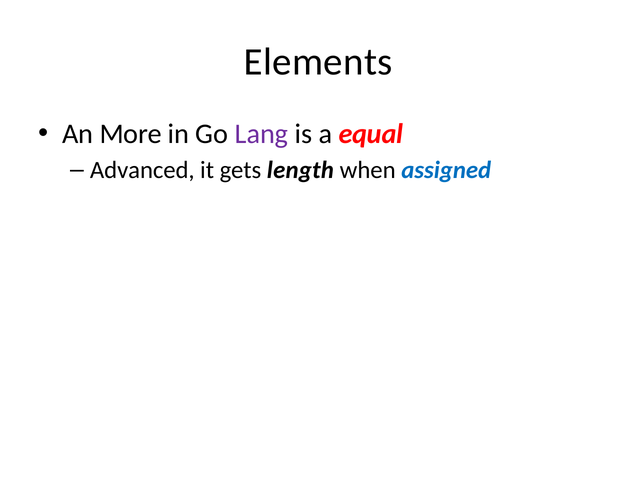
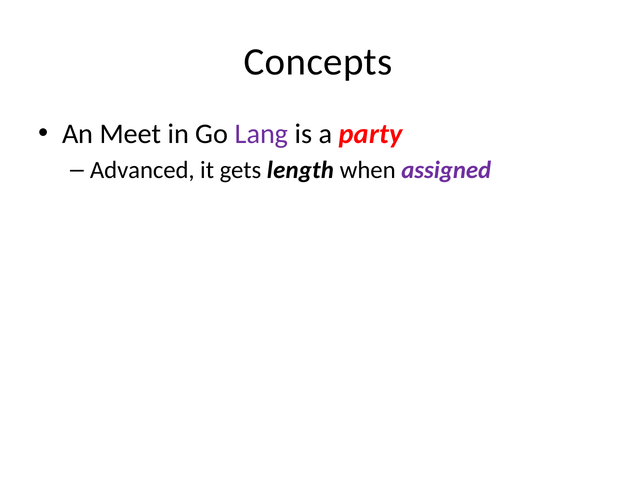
Elements: Elements -> Concepts
More: More -> Meet
equal: equal -> party
assigned colour: blue -> purple
